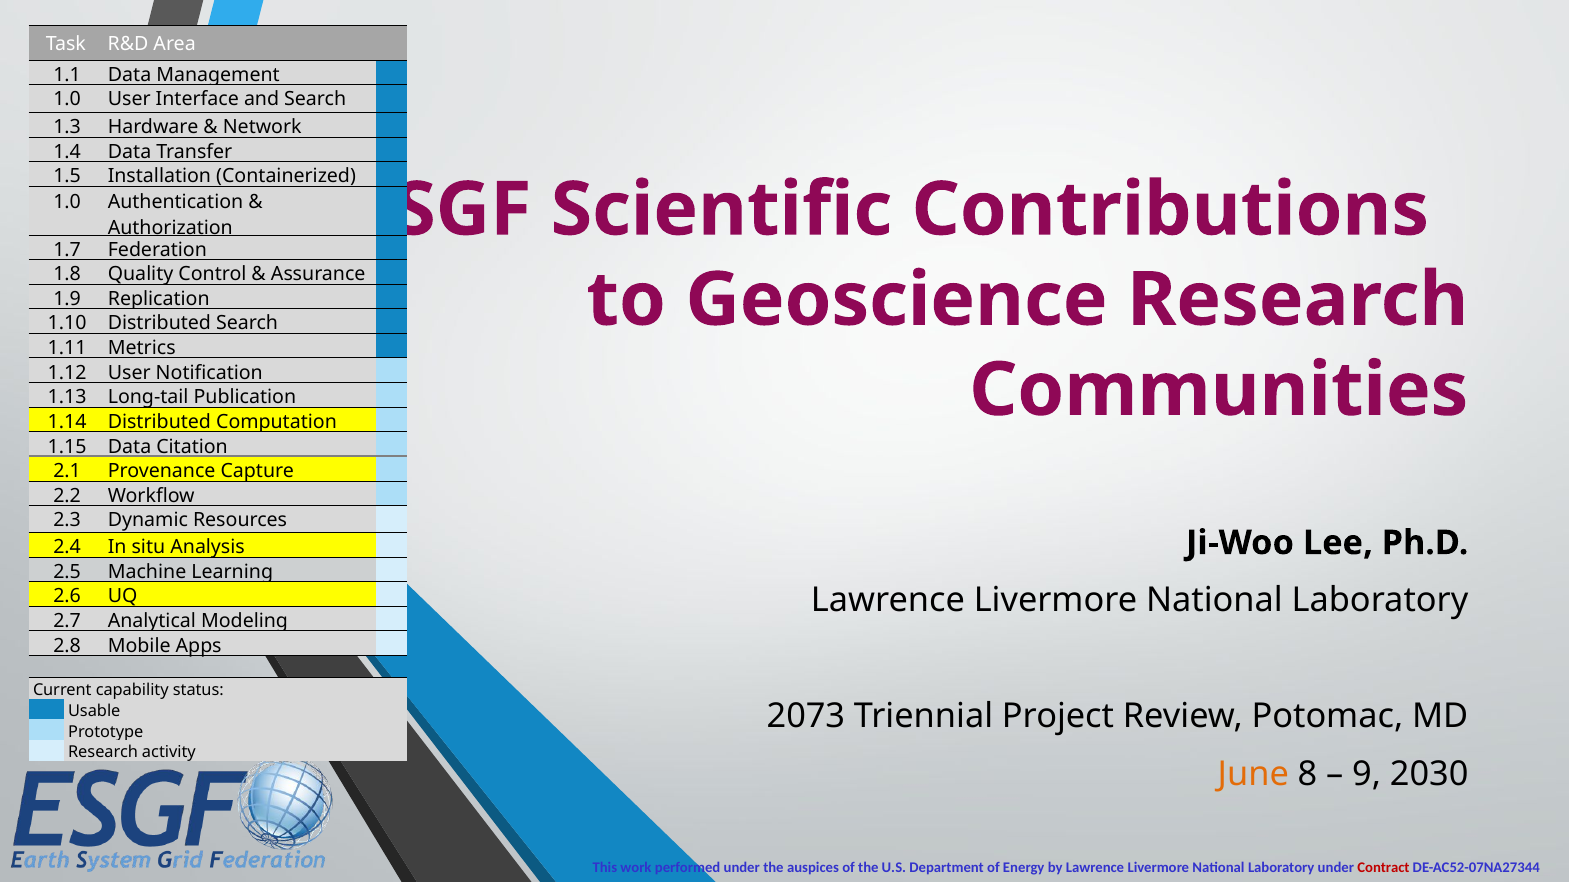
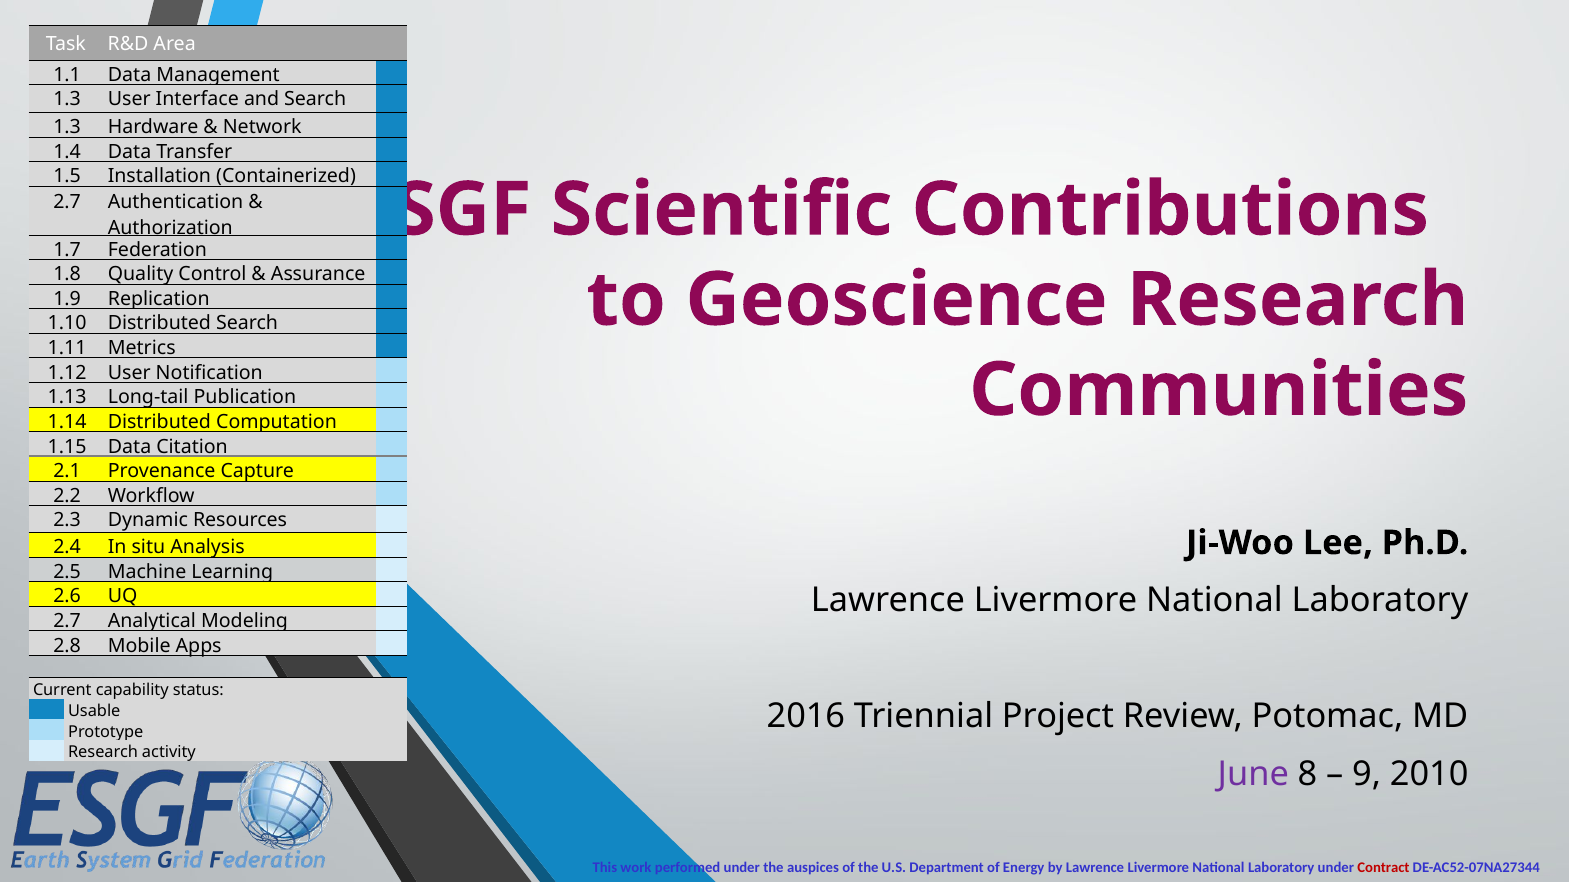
1.0 at (67, 100): 1.0 -> 1.3
1.0 at (67, 202): 1.0 -> 2.7
2073: 2073 -> 2016
June colour: orange -> purple
2030: 2030 -> 2010
